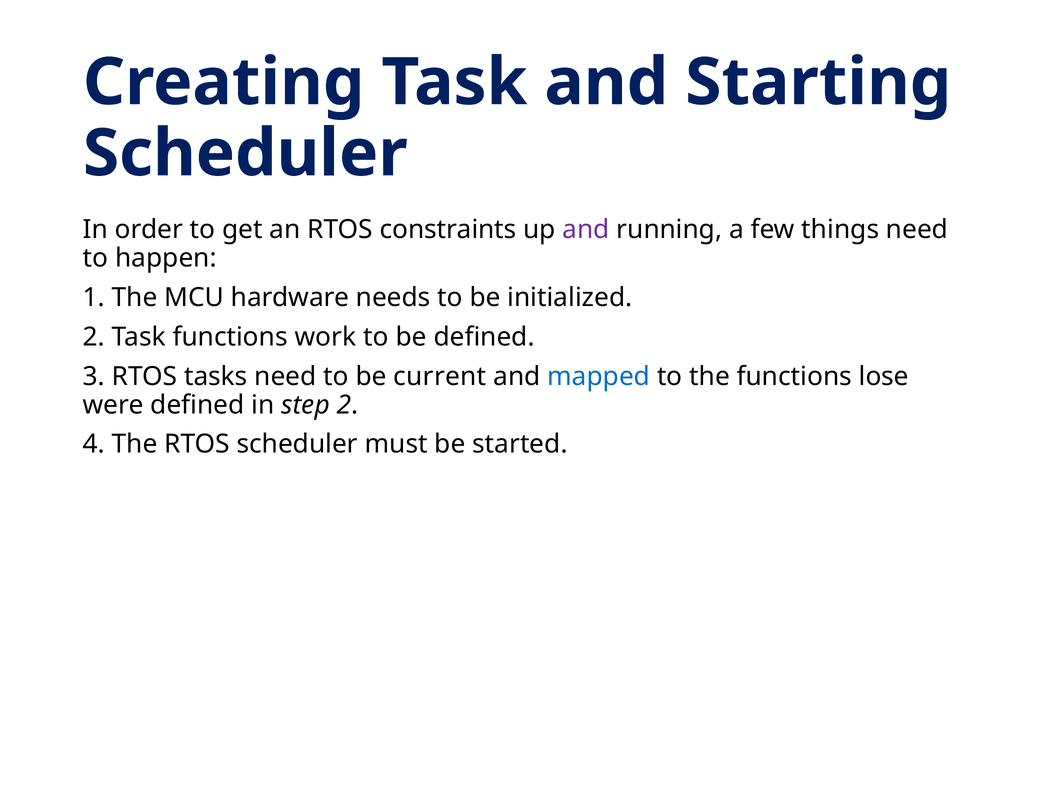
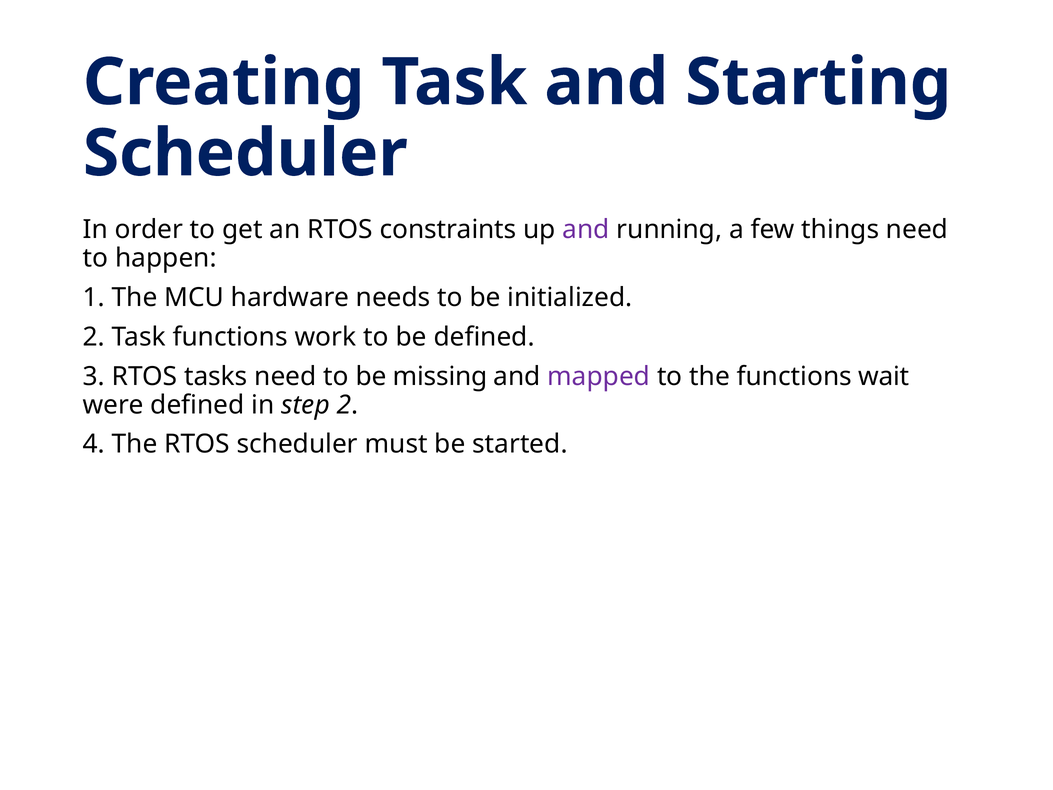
current: current -> missing
mapped colour: blue -> purple
lose: lose -> wait
